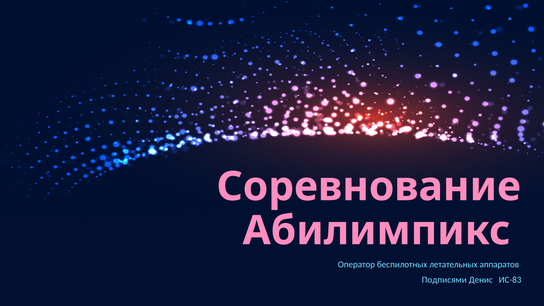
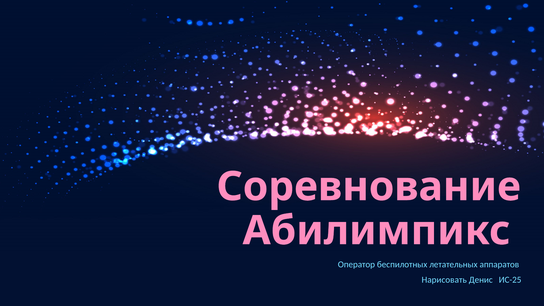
Подписями: Подписями -> Нарисовать
ИС-83: ИС-83 -> ИС-25
